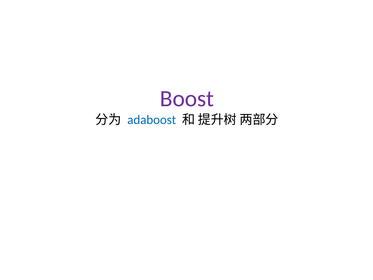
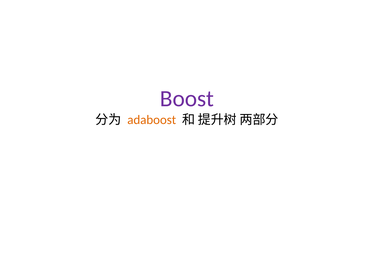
adaboost colour: blue -> orange
